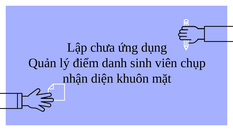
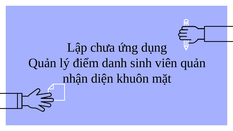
viên chụp: chụp -> quản
